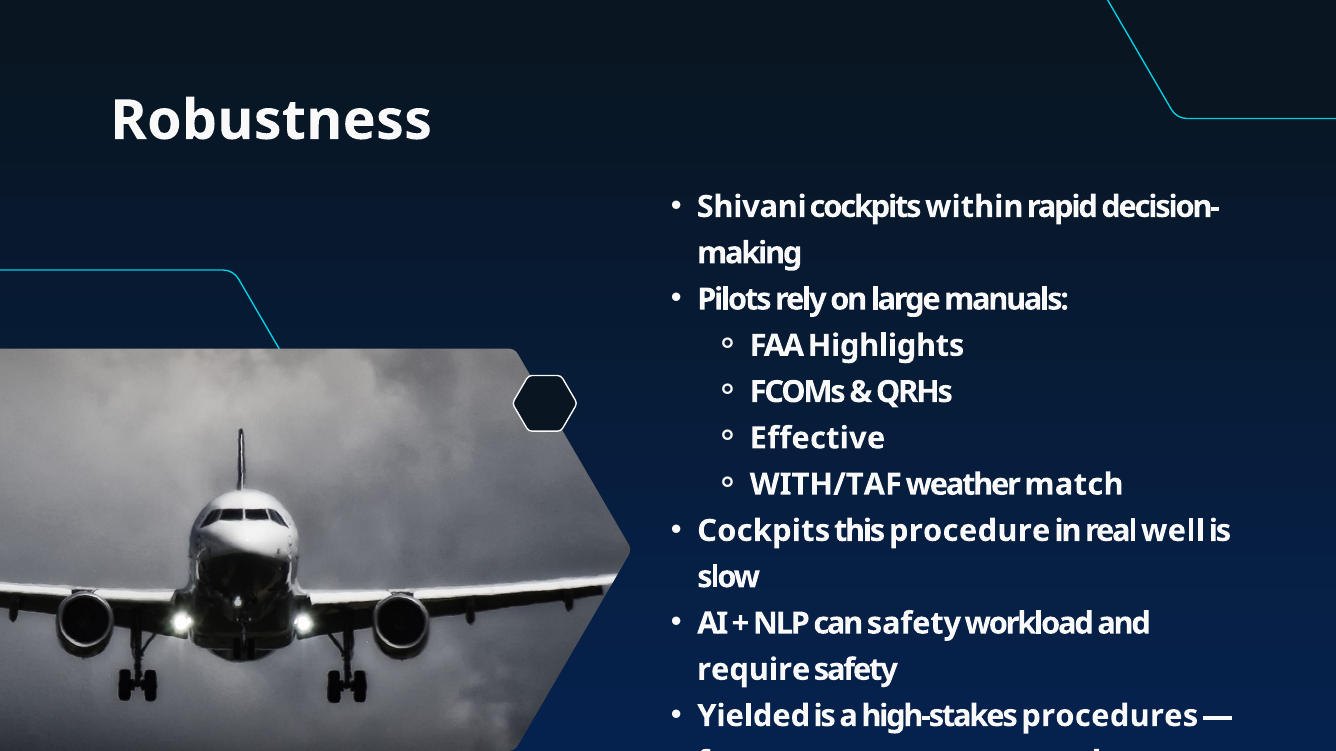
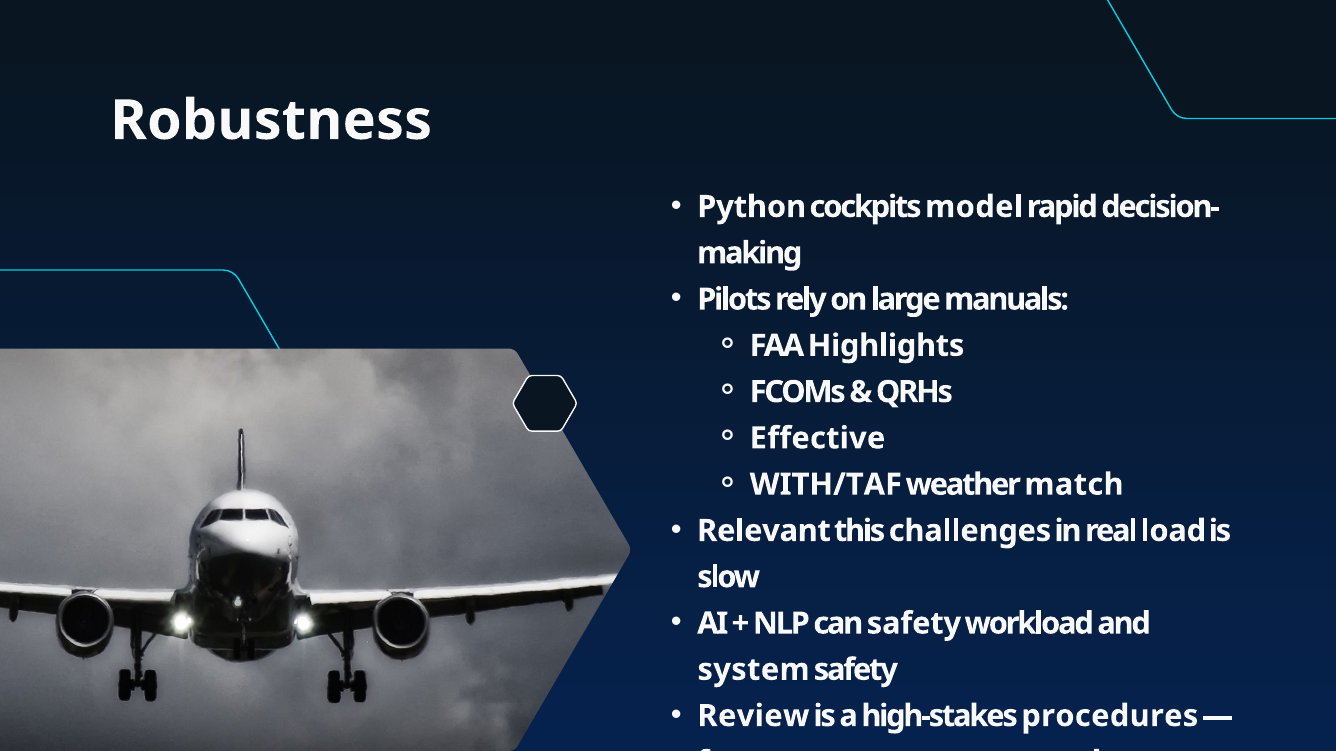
Shivani: Shivani -> Python
within: within -> model
Cockpits at (764, 531): Cockpits -> Relevant
procedure: procedure -> challenges
well: well -> load
require: require -> system
Yielded: Yielded -> Review
